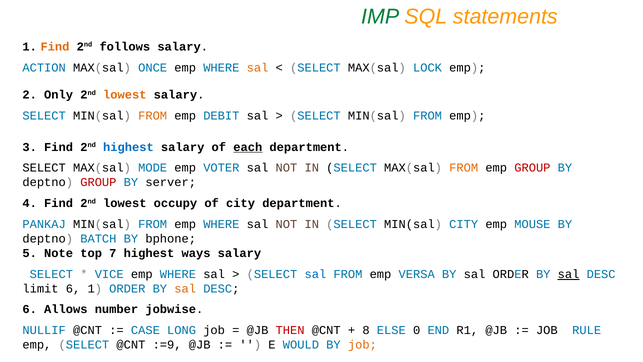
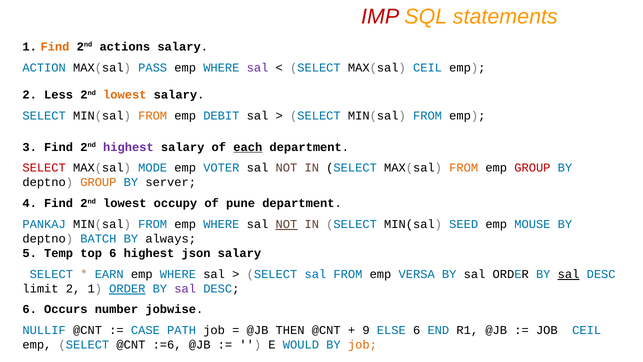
IMP colour: green -> red
follows: follows -> actions
ONCE: ONCE -> PASS
sal at (258, 67) colour: orange -> purple
MAX(sal LOCK: LOCK -> CEIL
Only: Only -> Less
highest at (128, 147) colour: blue -> purple
SELECT at (44, 168) colour: black -> red
GROUP at (98, 182) colour: red -> orange
of city: city -> pune
NOT at (286, 224) underline: none -> present
MIN(sal CITY: CITY -> SEED
bphone: bphone -> always
Note: Note -> Temp
top 7: 7 -> 6
ways: ways -> json
VICE: VICE -> EARN
limit 6: 6 -> 2
ORDER at (127, 289) underline: none -> present
sal at (185, 289) colour: orange -> purple
Allows: Allows -> Occurs
LONG: LONG -> PATH
THEN colour: red -> black
8: 8 -> 9
ELSE 0: 0 -> 6
JOB RULE: RULE -> CEIL
:=9: :=9 -> :=6
